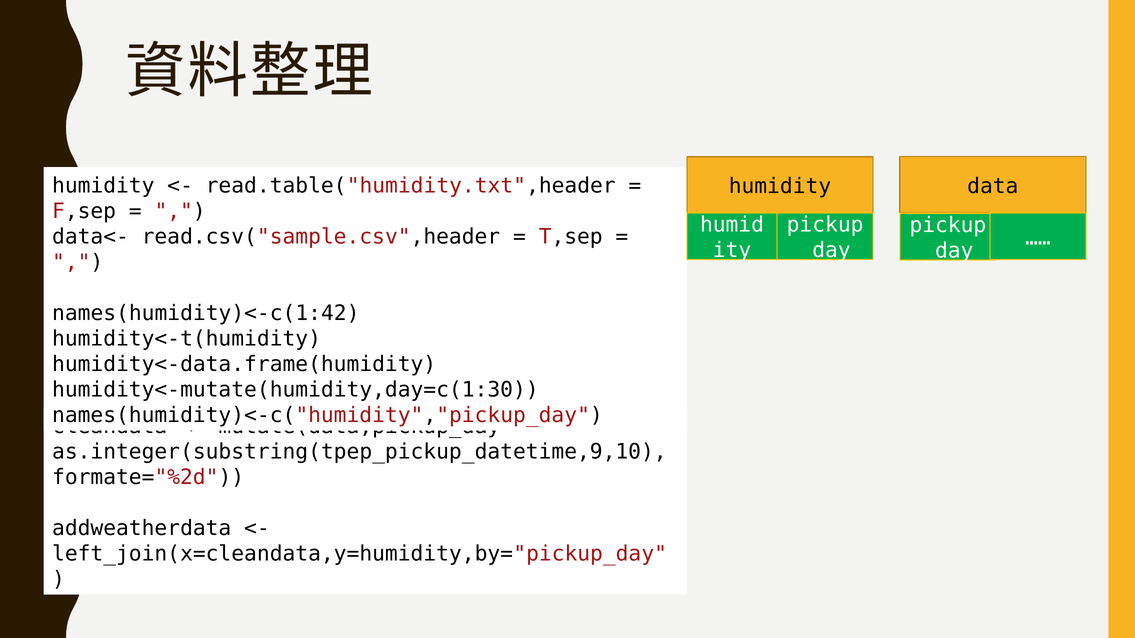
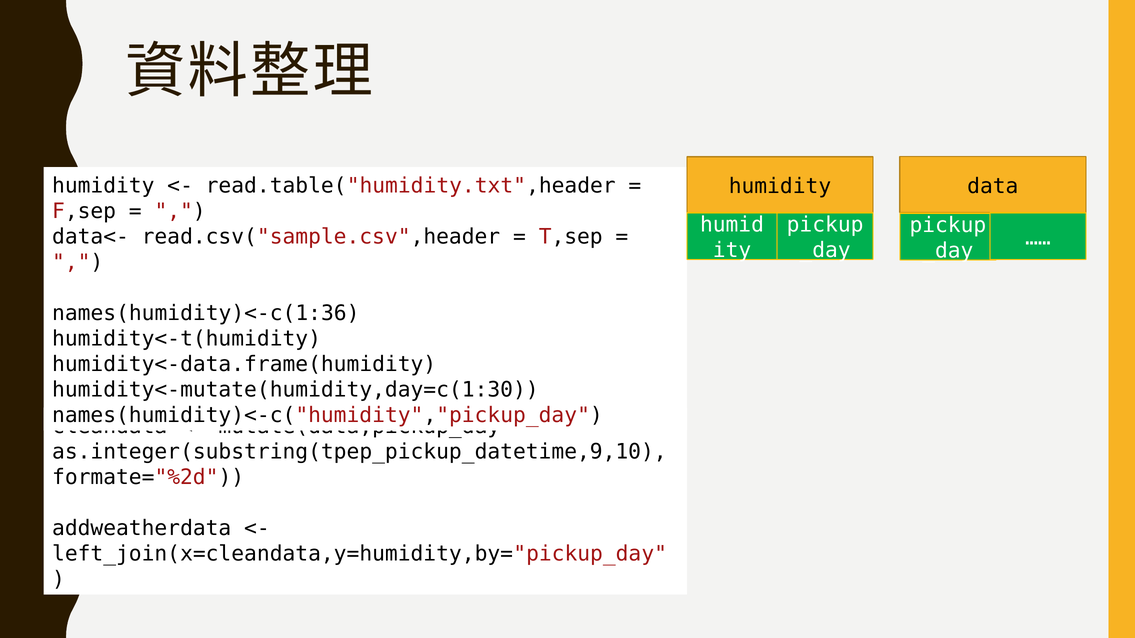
names(humidity)<-c(1:42: names(humidity)<-c(1:42 -> names(humidity)<-c(1:36
